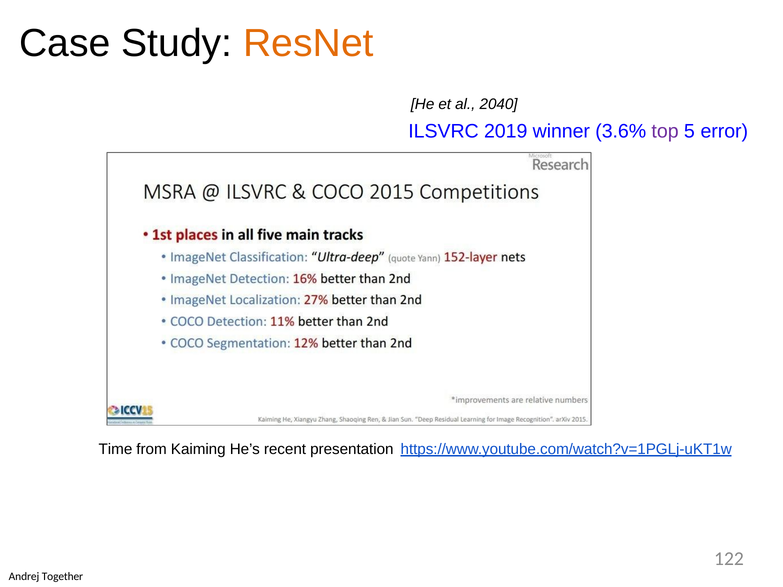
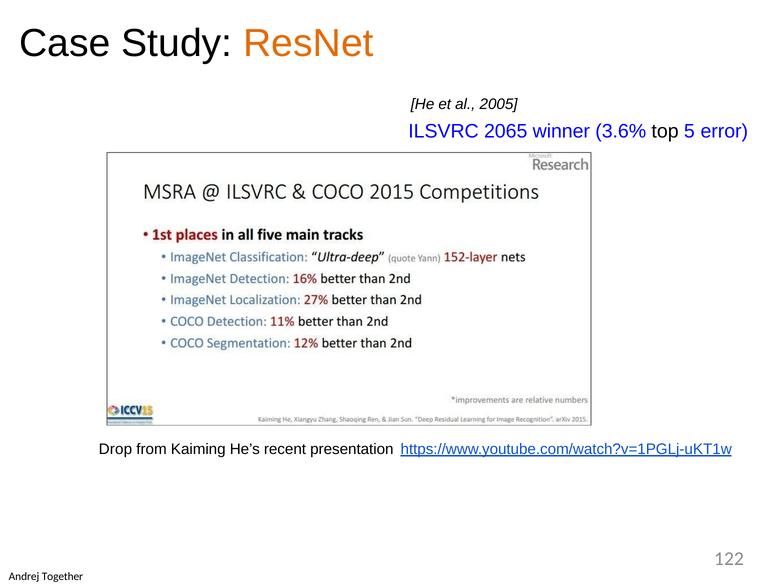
2040: 2040 -> 2005
2019: 2019 -> 2065
top colour: purple -> black
Time: Time -> Drop
